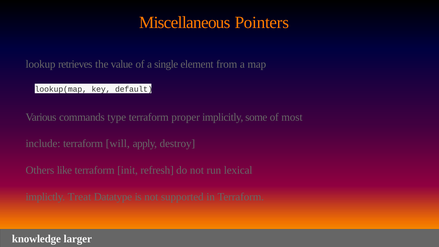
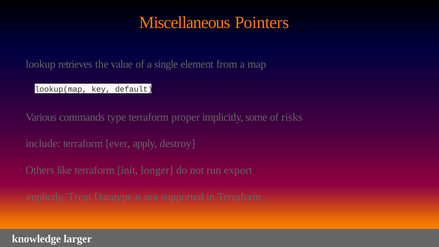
most: most -> risks
will: will -> ever
refresh: refresh -> longer
lexical: lexical -> export
